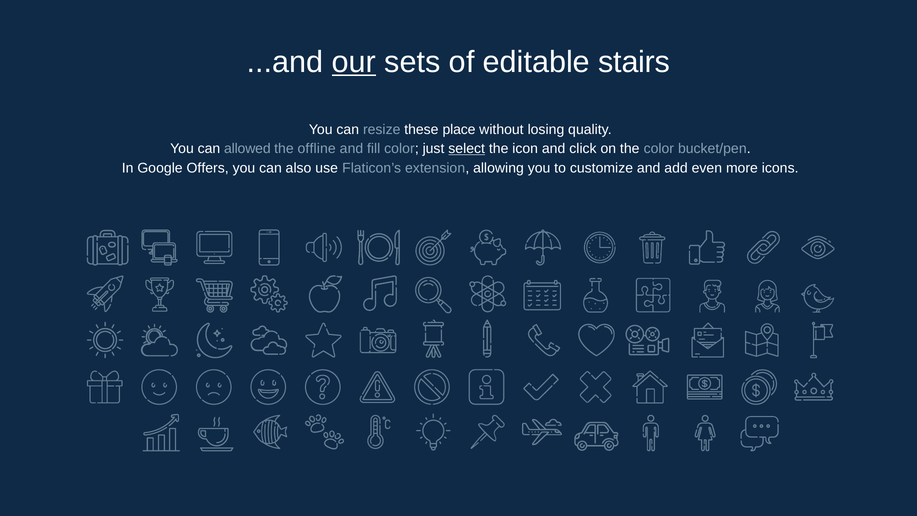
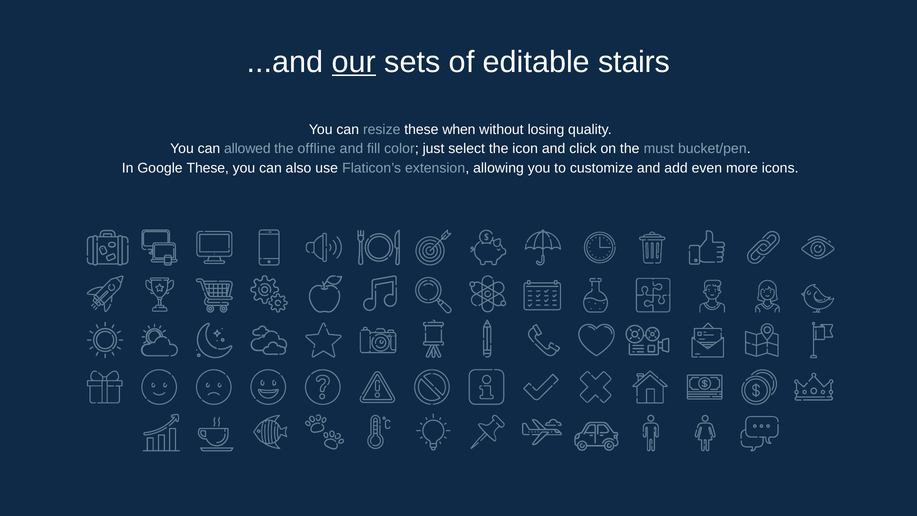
place: place -> when
select underline: present -> none
the color: color -> must
Google Offers: Offers -> These
